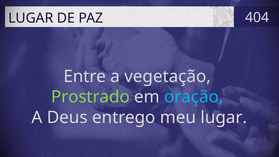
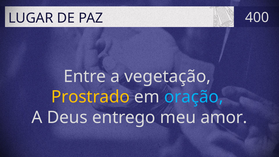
404: 404 -> 400
Prostrado colour: light green -> yellow
meu lugar: lugar -> amor
